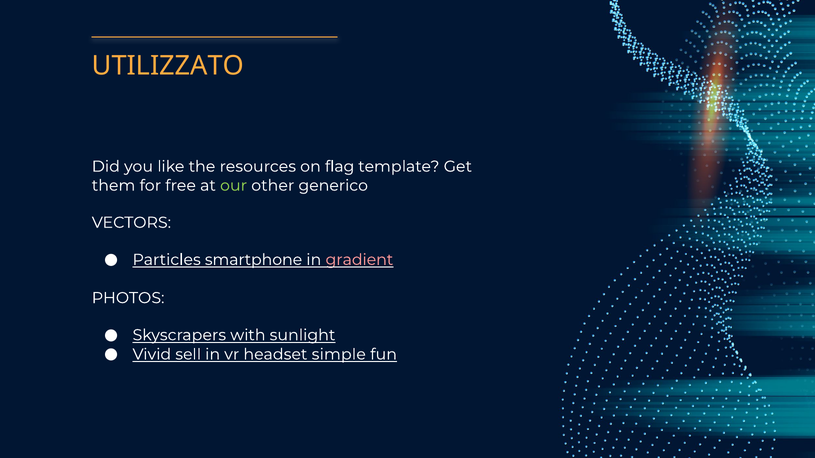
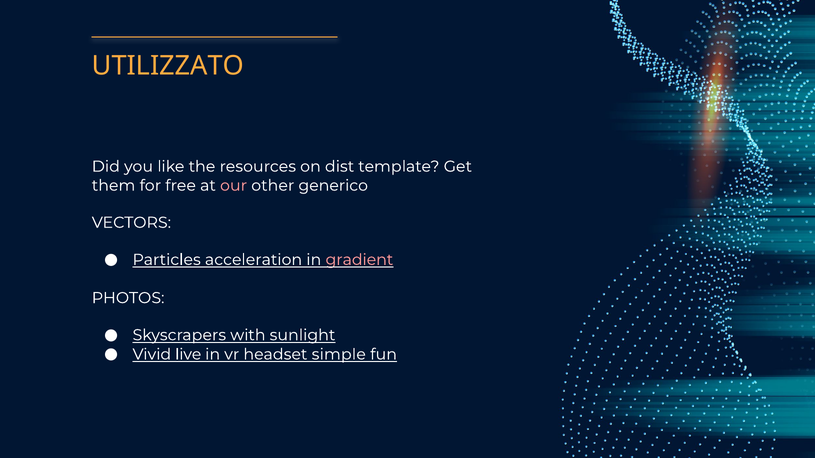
flag: flag -> dist
our colour: light green -> pink
smartphone: smartphone -> acceleration
sell: sell -> live
